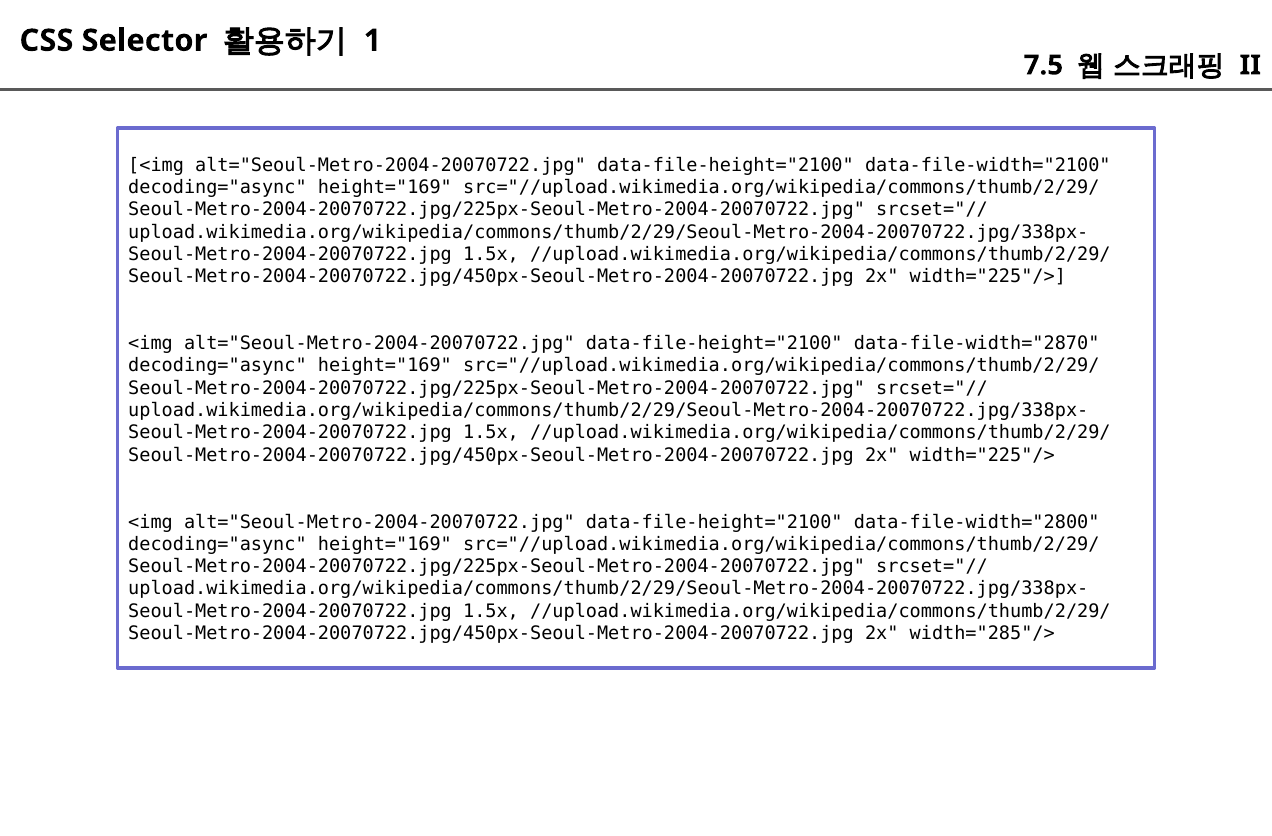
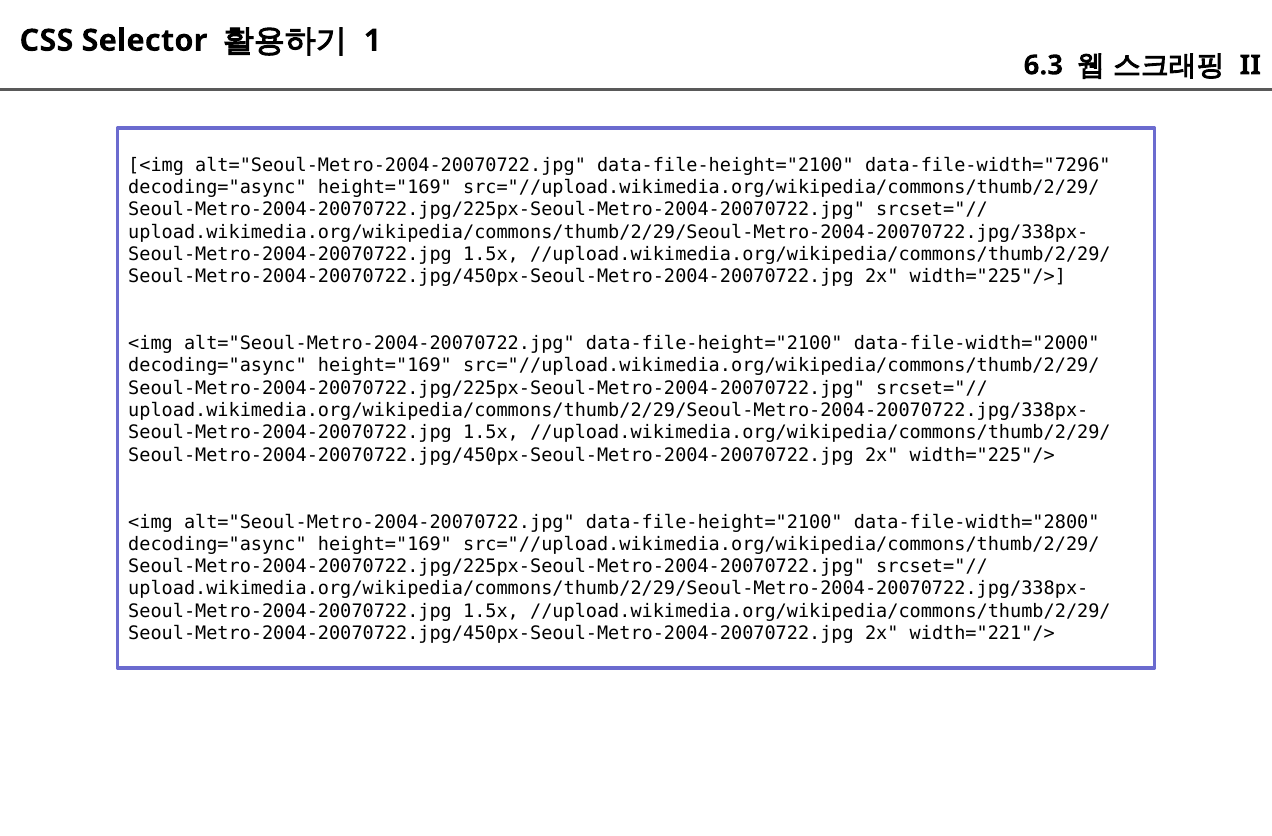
7.5: 7.5 -> 6.3
data-file-width="2100: data-file-width="2100 -> data-file-width="7296
data-file-width="2870: data-file-width="2870 -> data-file-width="2000
width="285"/>: width="285"/> -> width="221"/>
